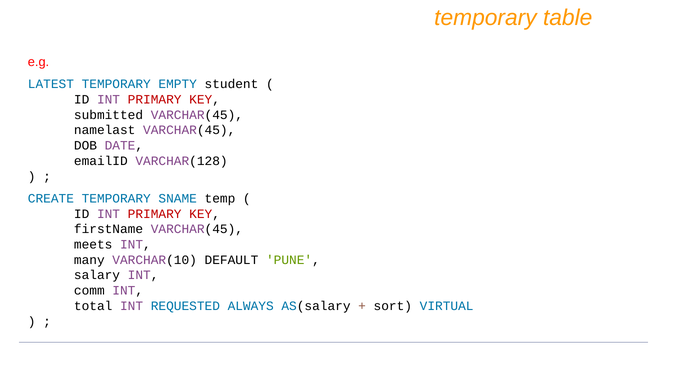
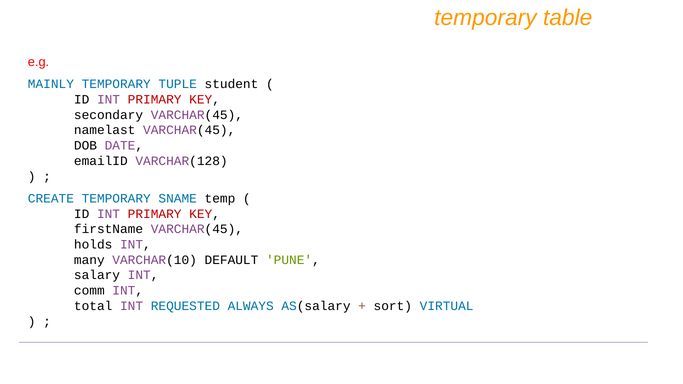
LATEST: LATEST -> MAINLY
EMPTY: EMPTY -> TUPLE
submitted: submitted -> secondary
meets: meets -> holds
